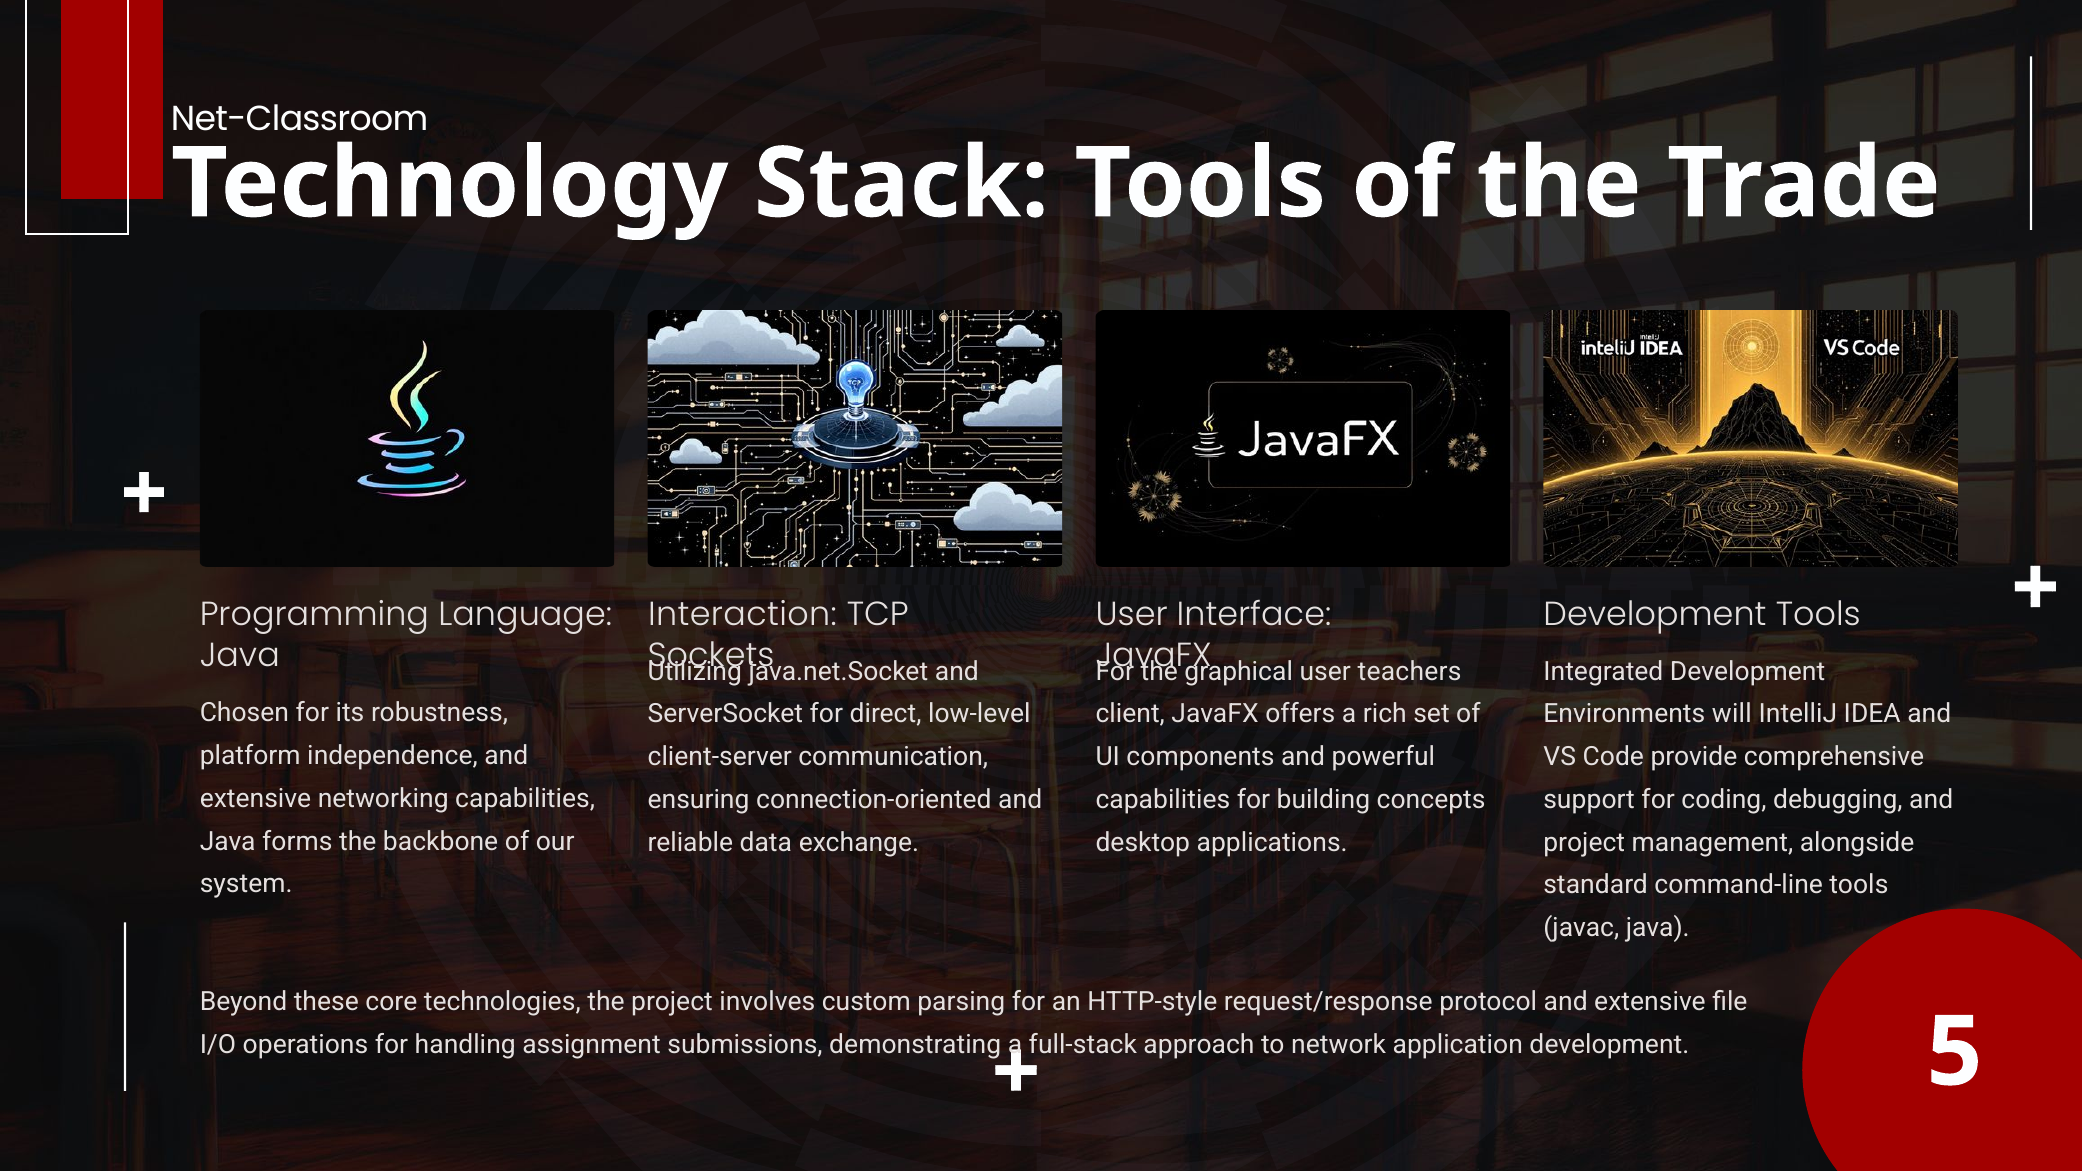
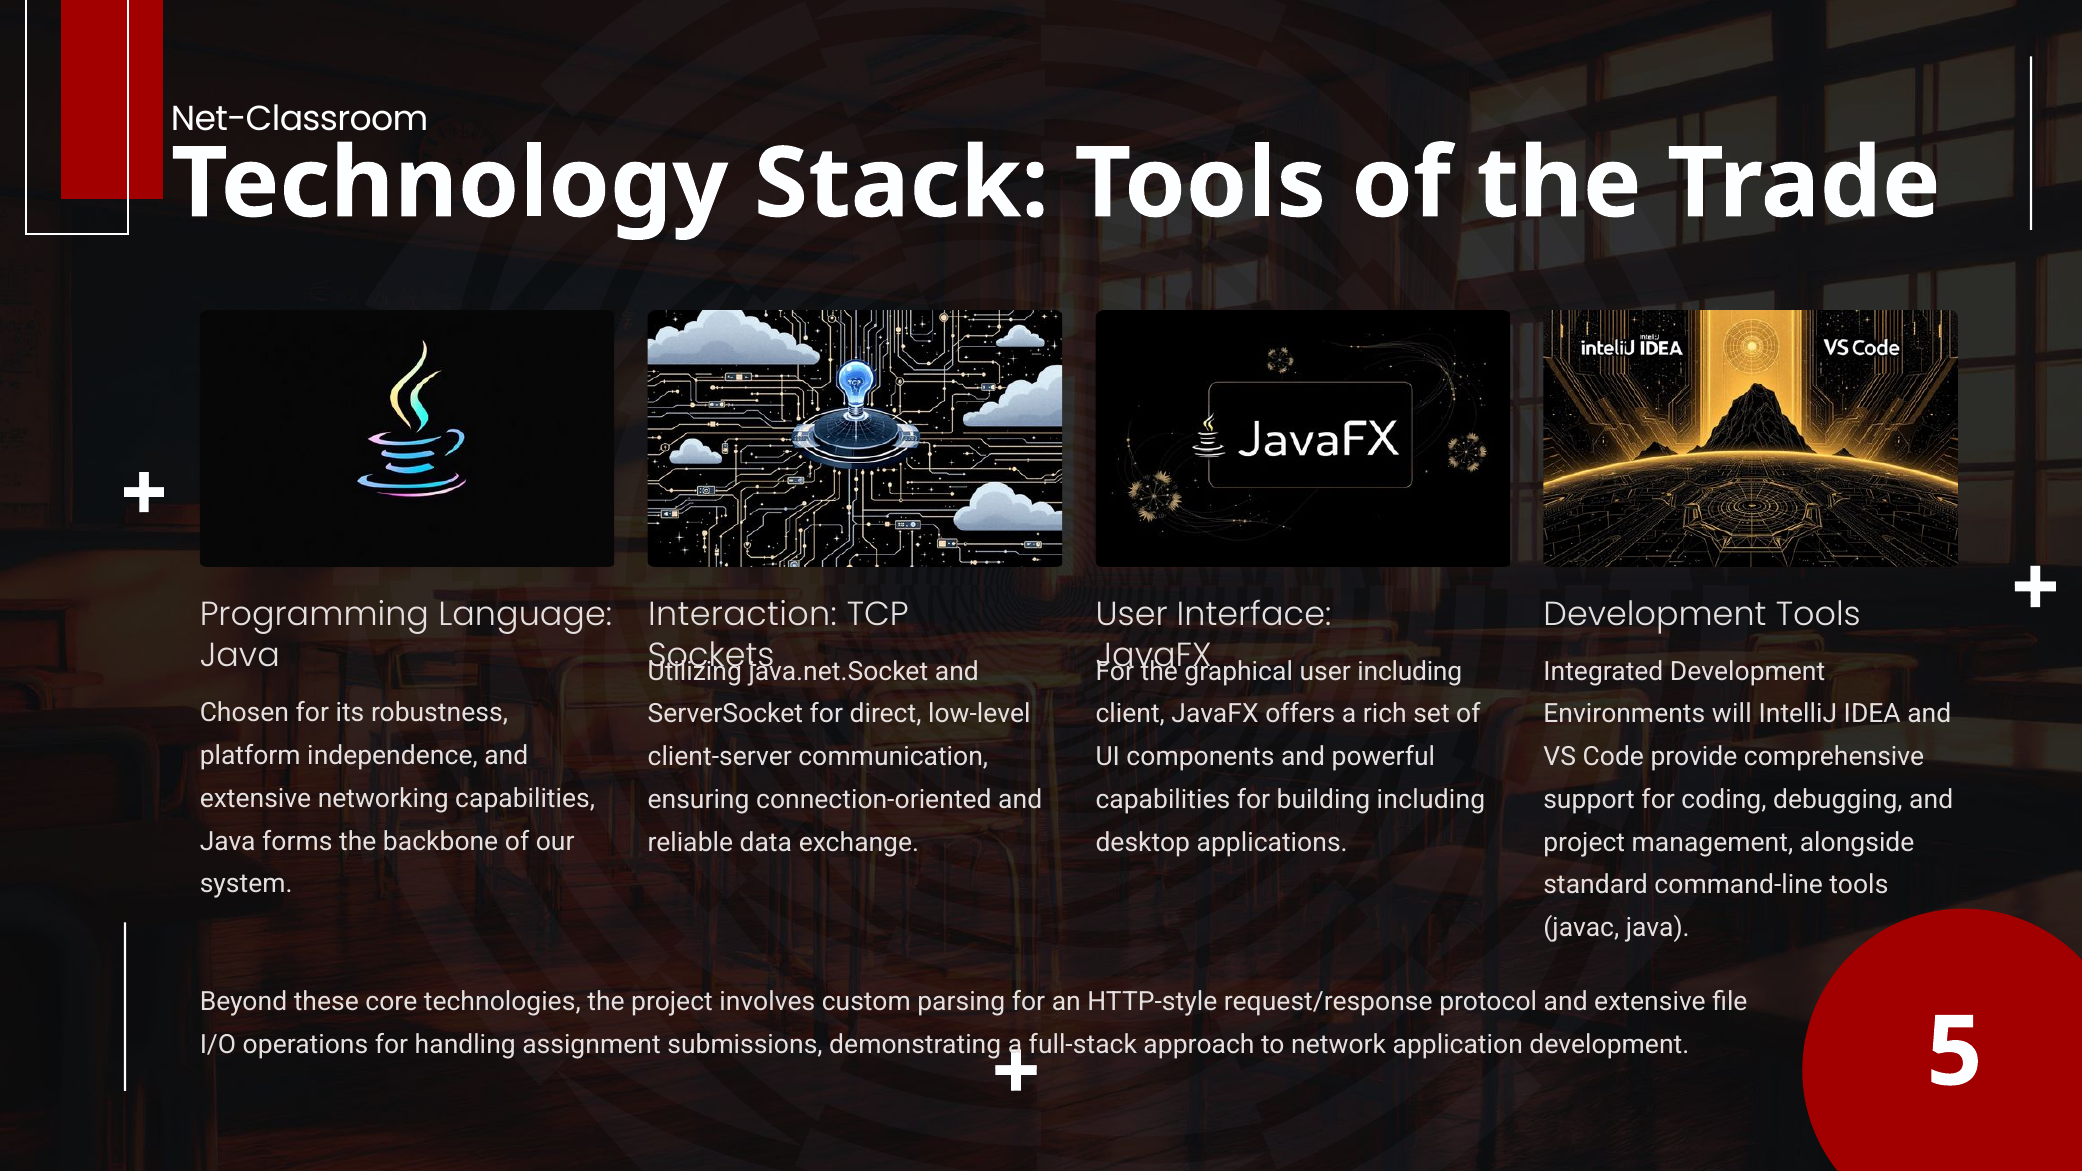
user teachers: teachers -> including
building concepts: concepts -> including
